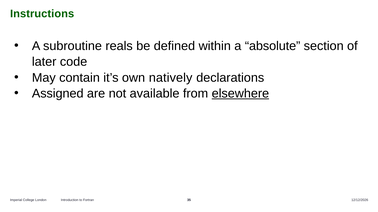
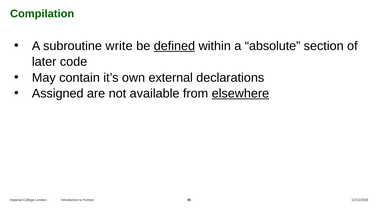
Instructions: Instructions -> Compilation
reals: reals -> write
defined underline: none -> present
natively: natively -> external
